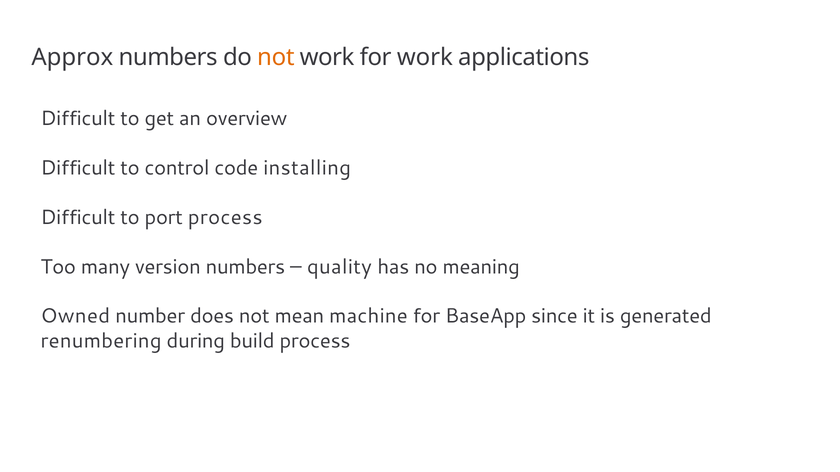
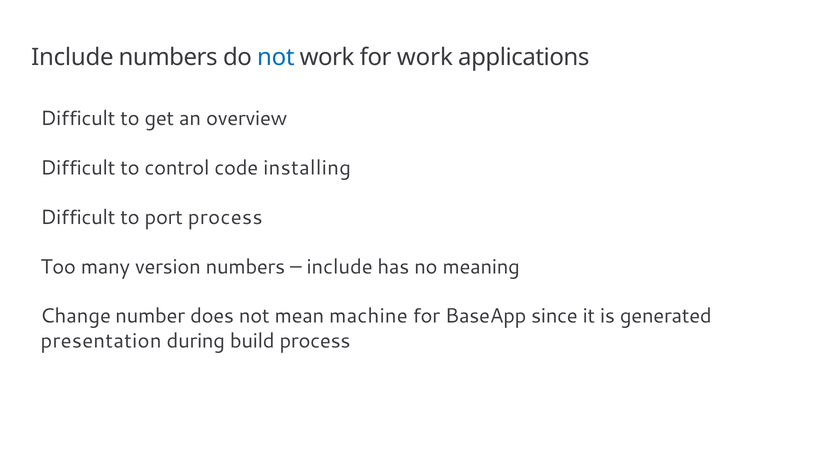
Approx at (72, 57): Approx -> Include
not at (276, 57) colour: orange -> blue
quality at (339, 267): quality -> include
Owned: Owned -> Change
renumbering: renumbering -> presentation
